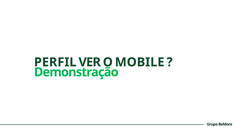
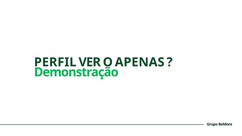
MOBILE: MOBILE -> APENAS
